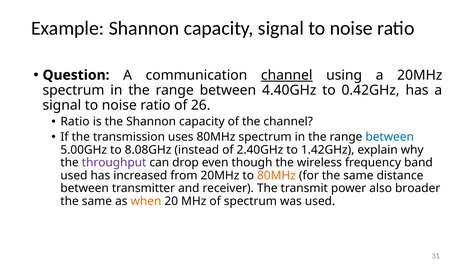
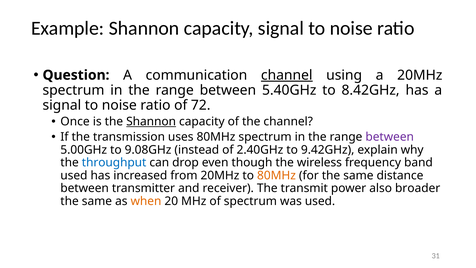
4.40GHz: 4.40GHz -> 5.40GHz
0.42GHz: 0.42GHz -> 8.42GHz
26: 26 -> 72
Ratio at (75, 121): Ratio -> Once
Shannon at (151, 121) underline: none -> present
between at (390, 137) colour: blue -> purple
8.08GHz: 8.08GHz -> 9.08GHz
1.42GHz: 1.42GHz -> 9.42GHz
throughput colour: purple -> blue
